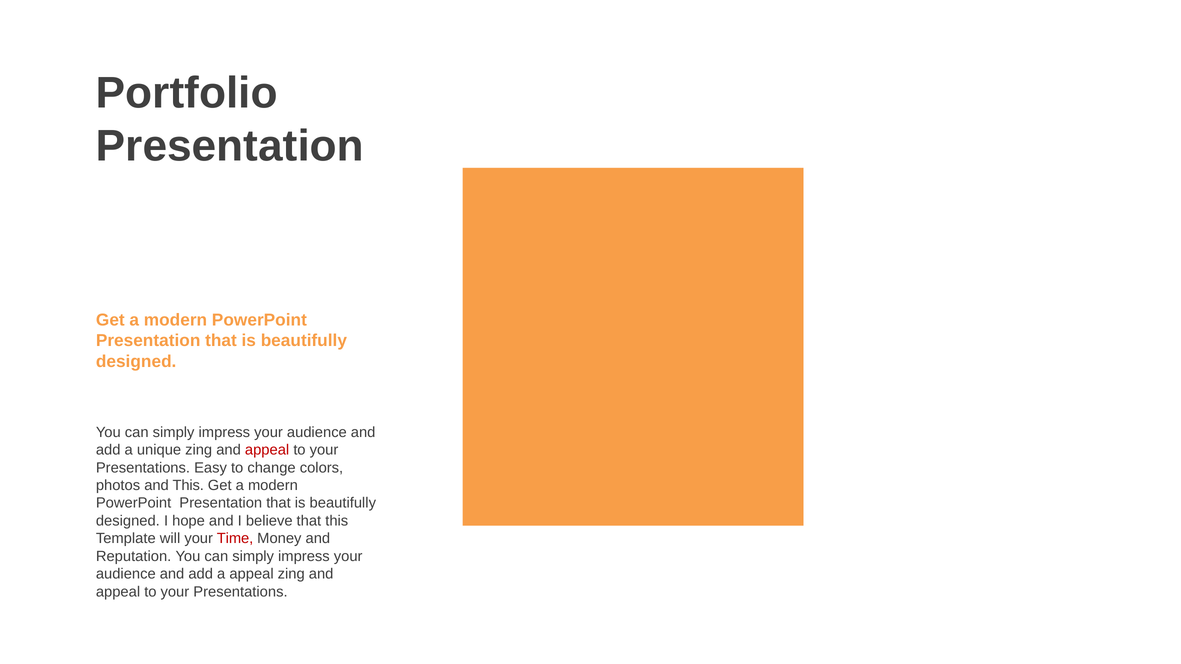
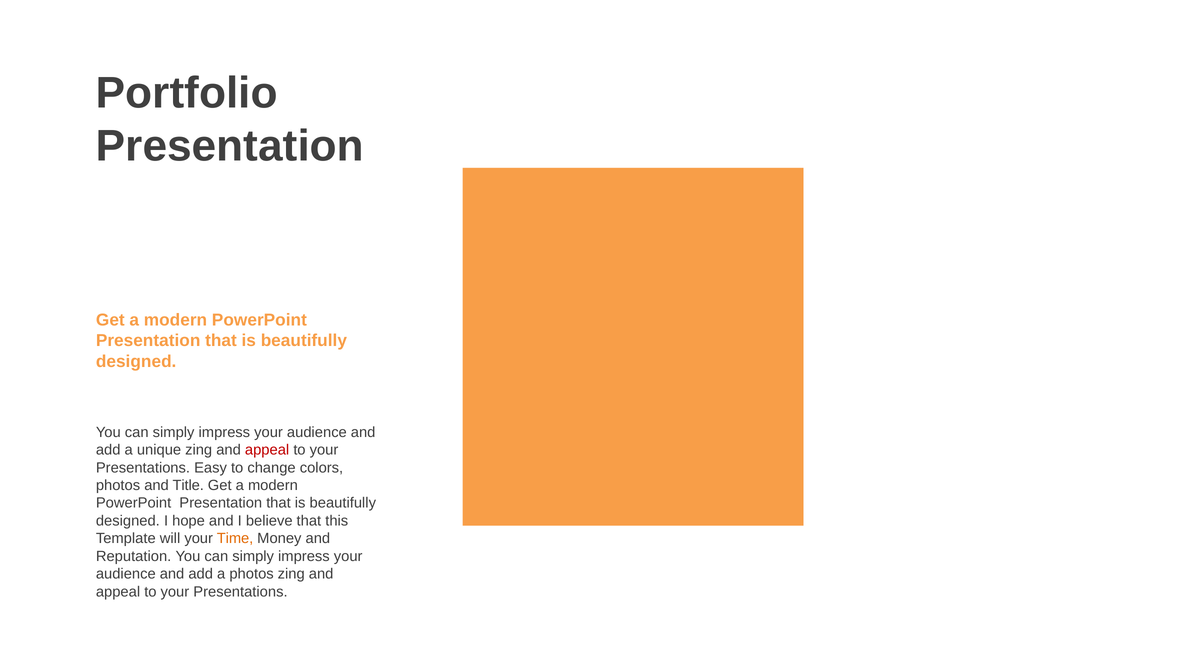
and This: This -> Title
Time colour: red -> orange
a appeal: appeal -> photos
